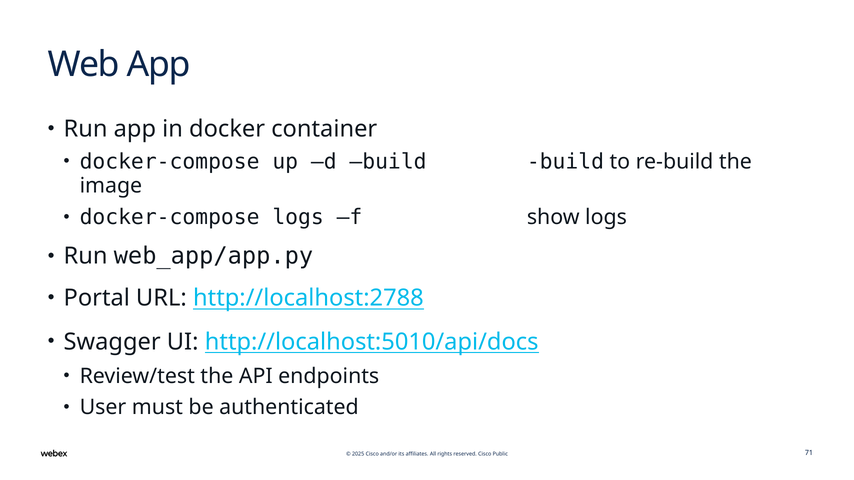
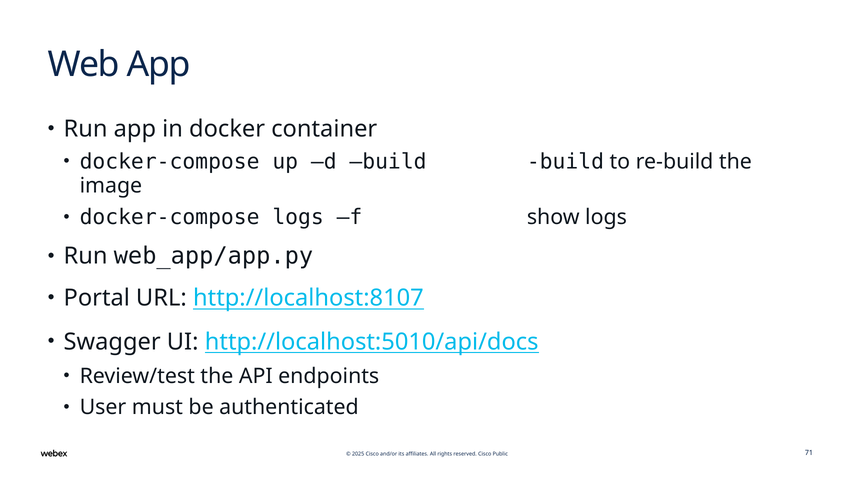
http://localhost:2788: http://localhost:2788 -> http://localhost:8107
